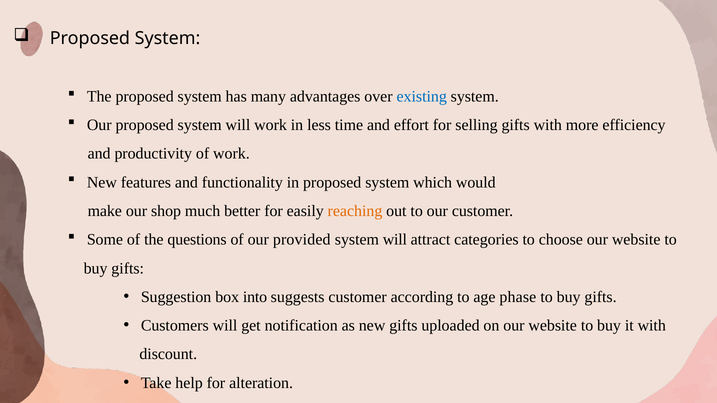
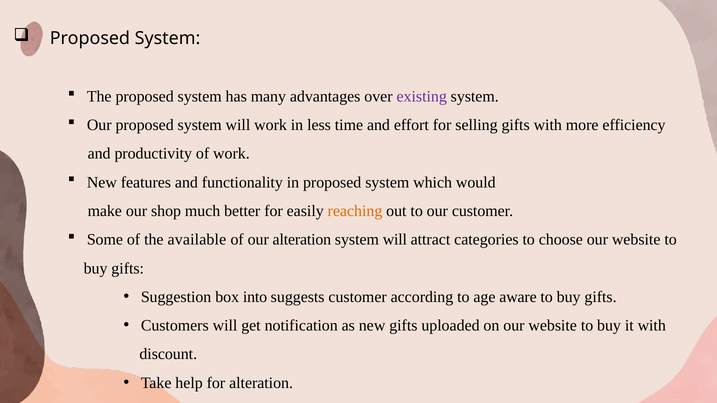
existing colour: blue -> purple
questions: questions -> available
our provided: provided -> alteration
phase: phase -> aware
